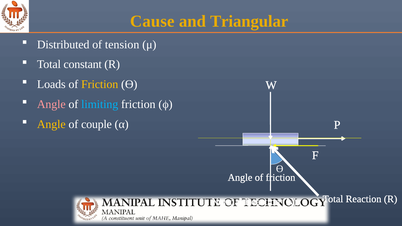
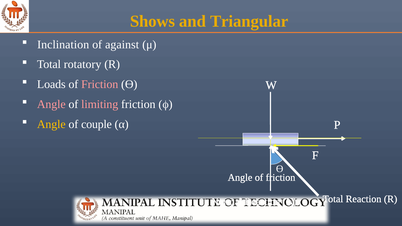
Cause: Cause -> Shows
Distributed: Distributed -> Inclination
tension: tension -> against
constant: constant -> rotatory
Friction at (100, 84) colour: yellow -> pink
limiting colour: light blue -> pink
